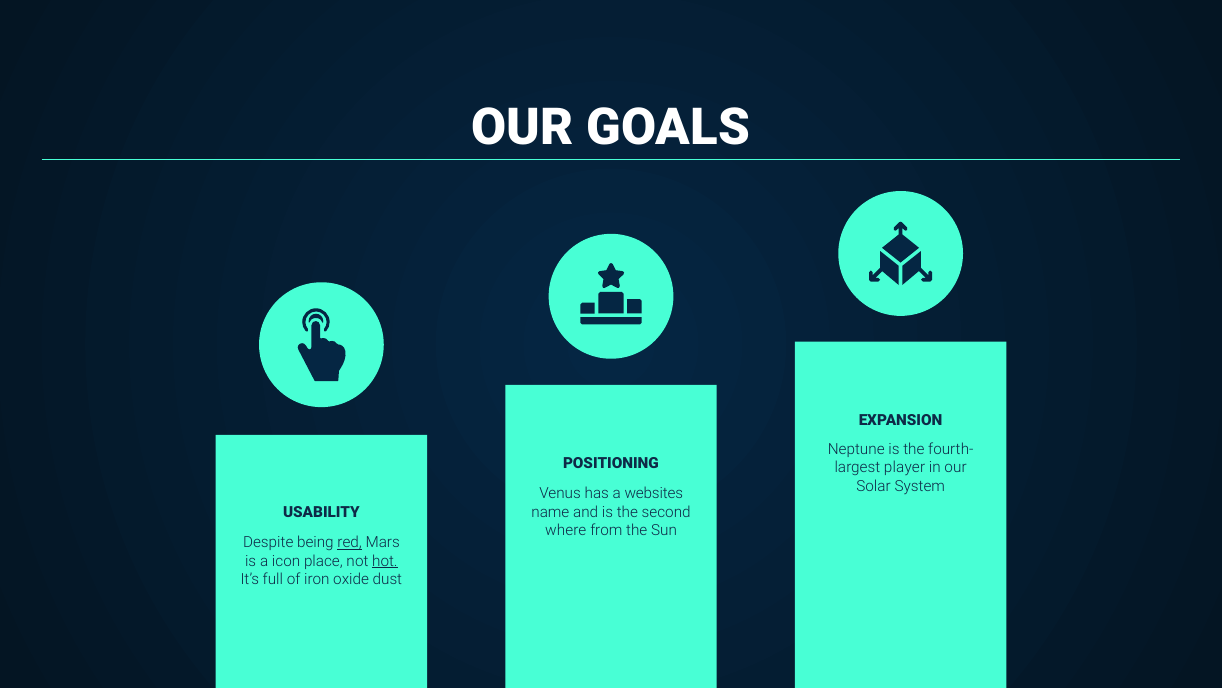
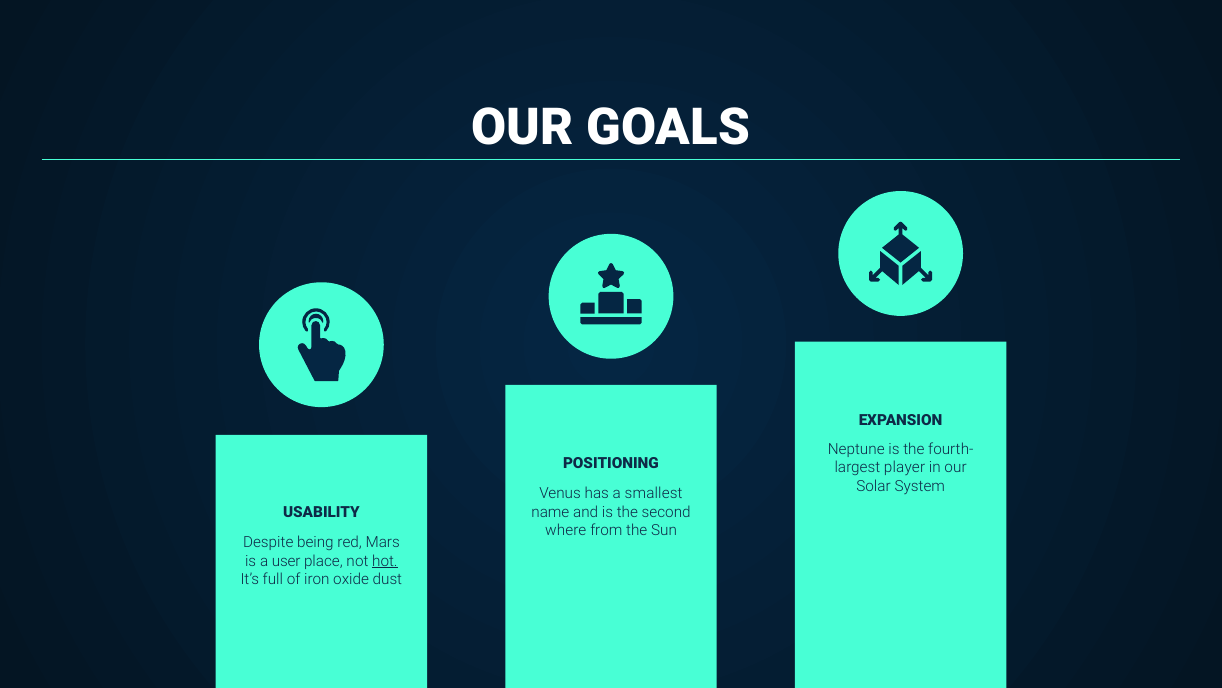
websites: websites -> smallest
red underline: present -> none
icon: icon -> user
